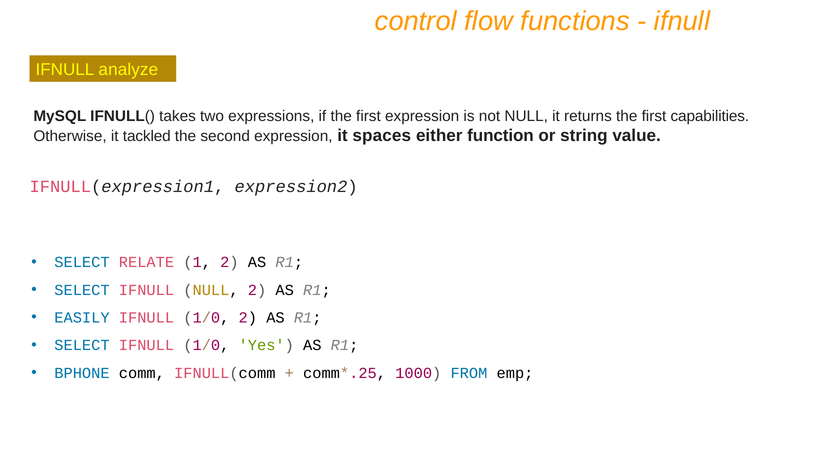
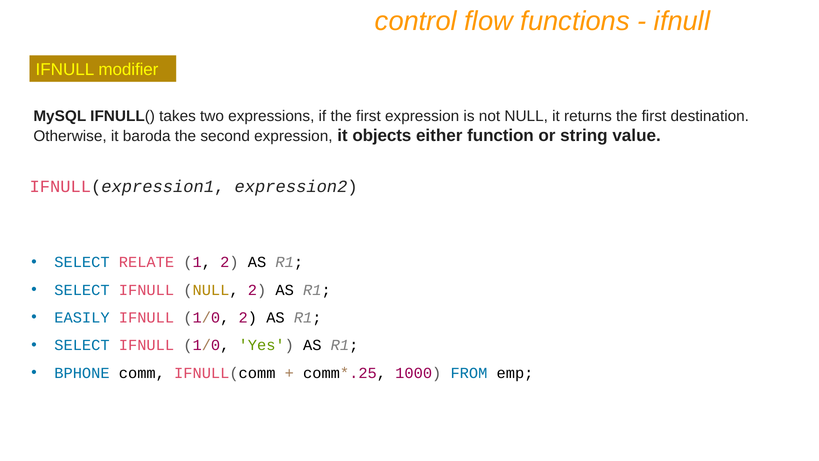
analyze: analyze -> modifier
capabilities: capabilities -> destination
tackled: tackled -> baroda
spaces: spaces -> objects
